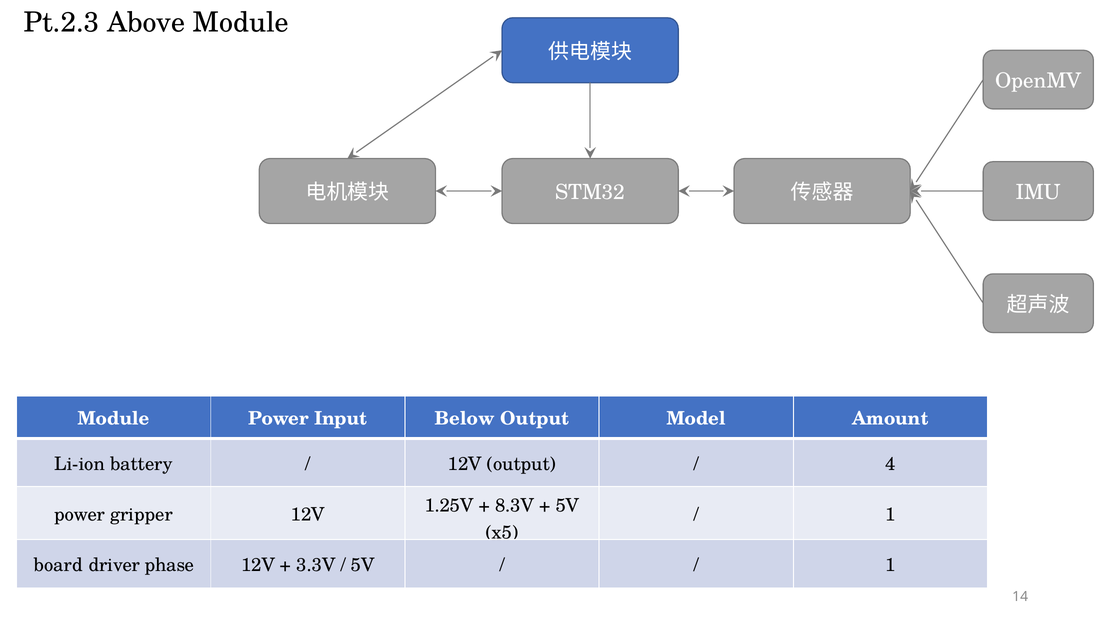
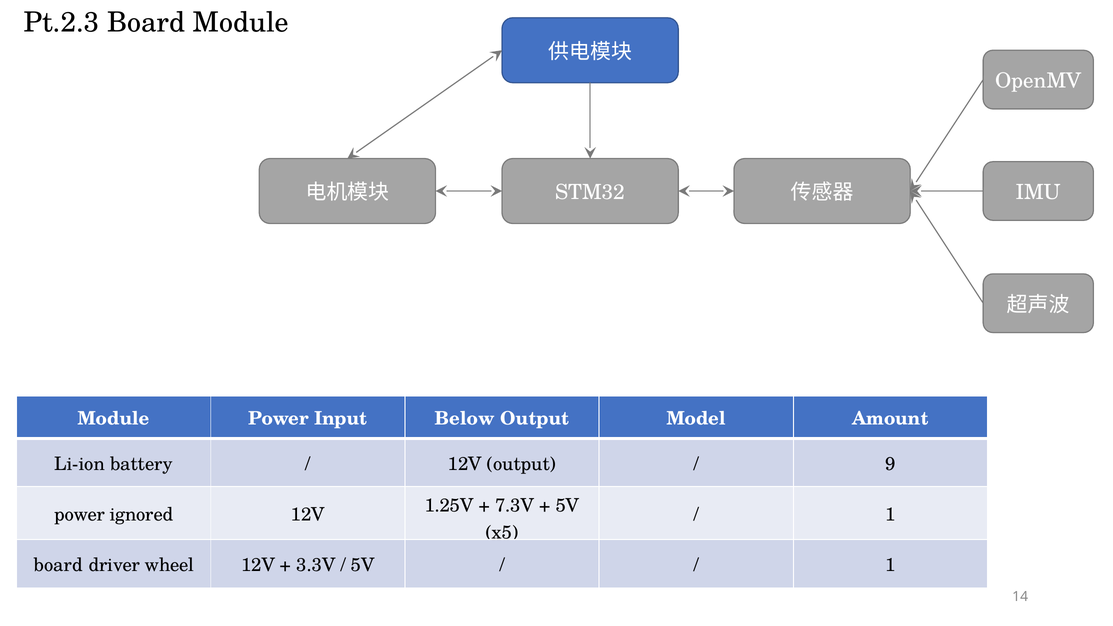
Pt.2.3 Above: Above -> Board
4: 4 -> 9
gripper: gripper -> ignored
8.3V: 8.3V -> 7.3V
phase: phase -> wheel
